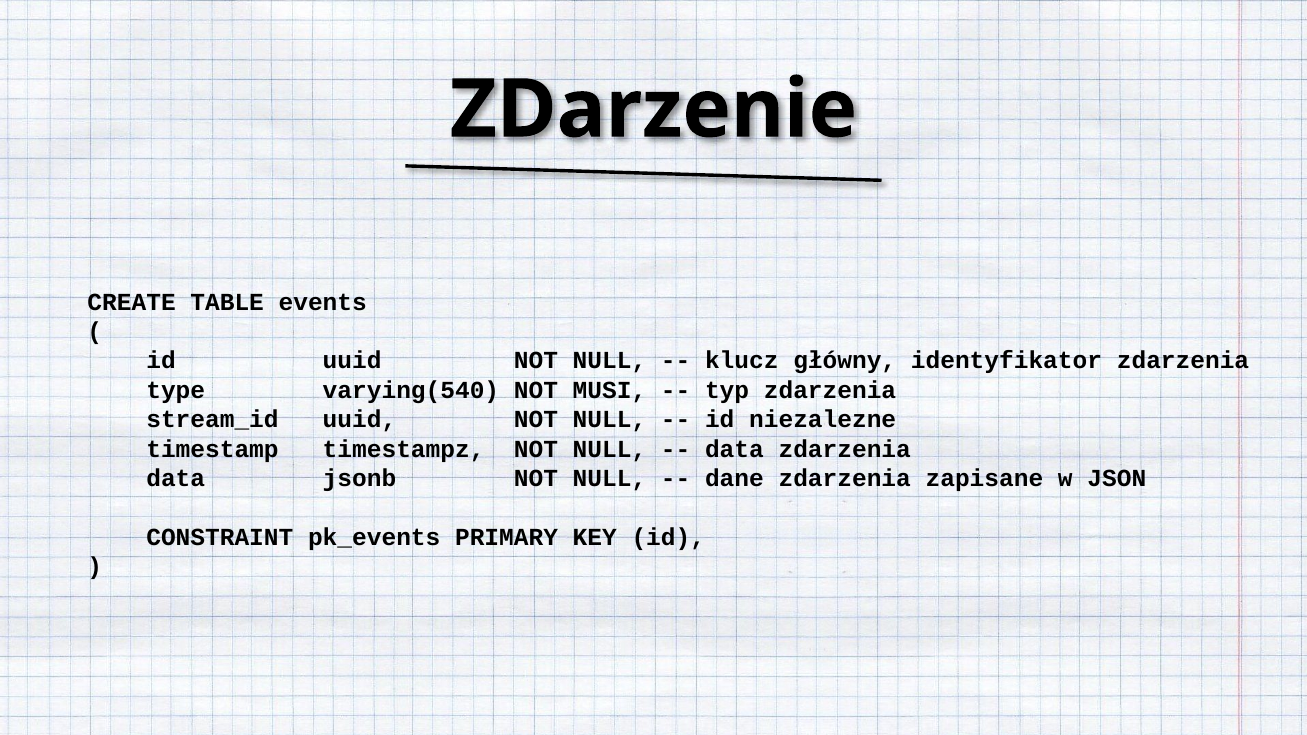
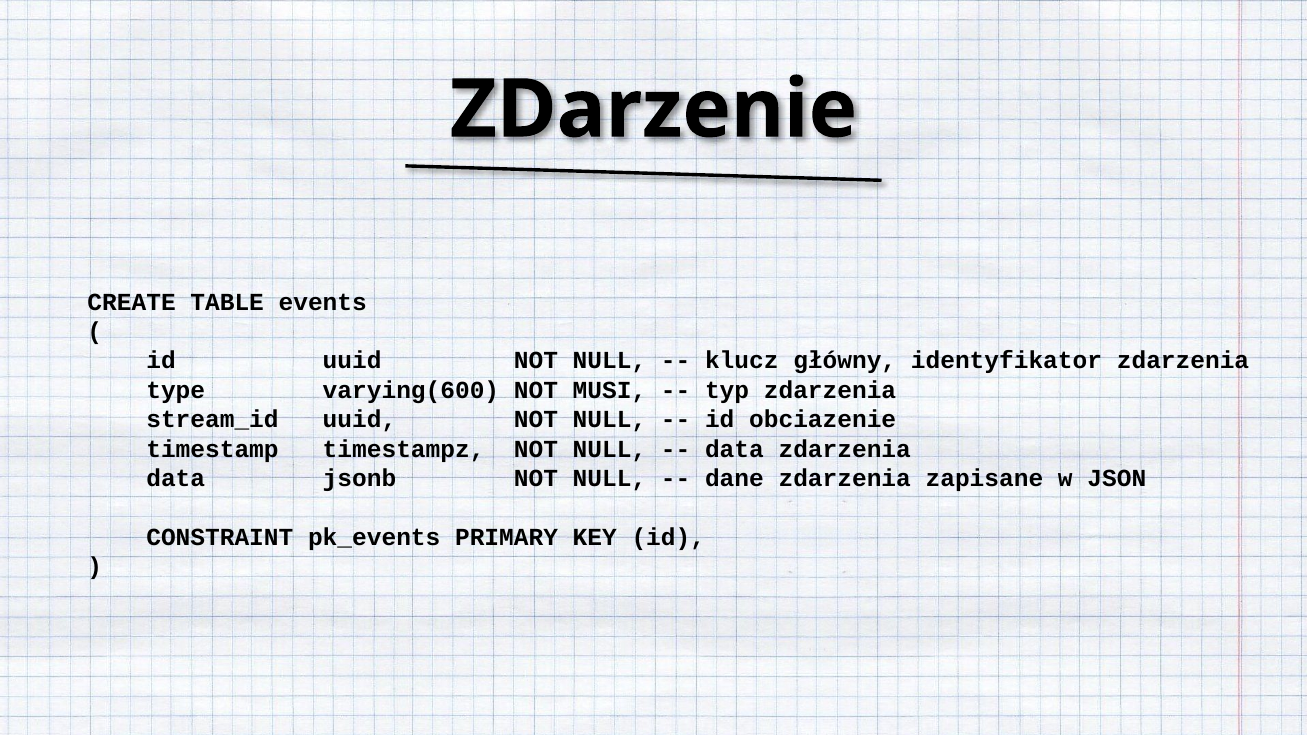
varying(540: varying(540 -> varying(600
niezalezne: niezalezne -> obciazenie
